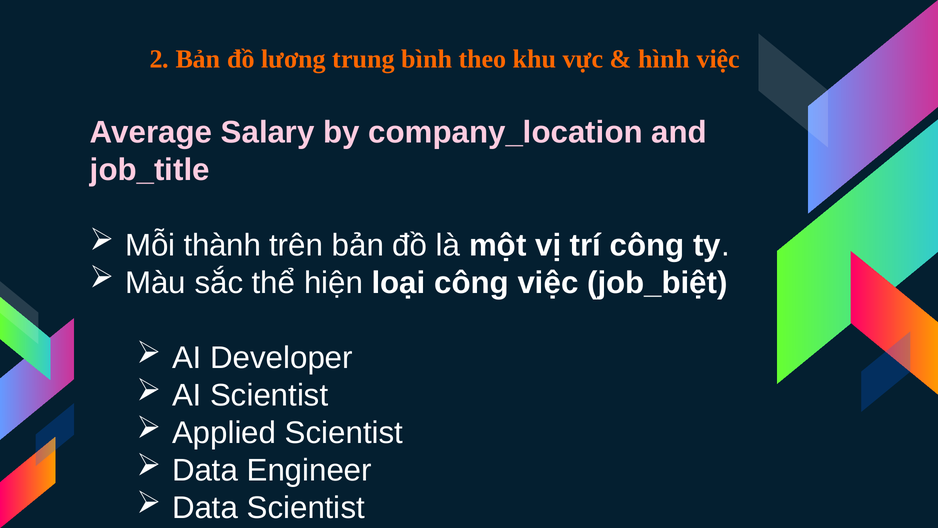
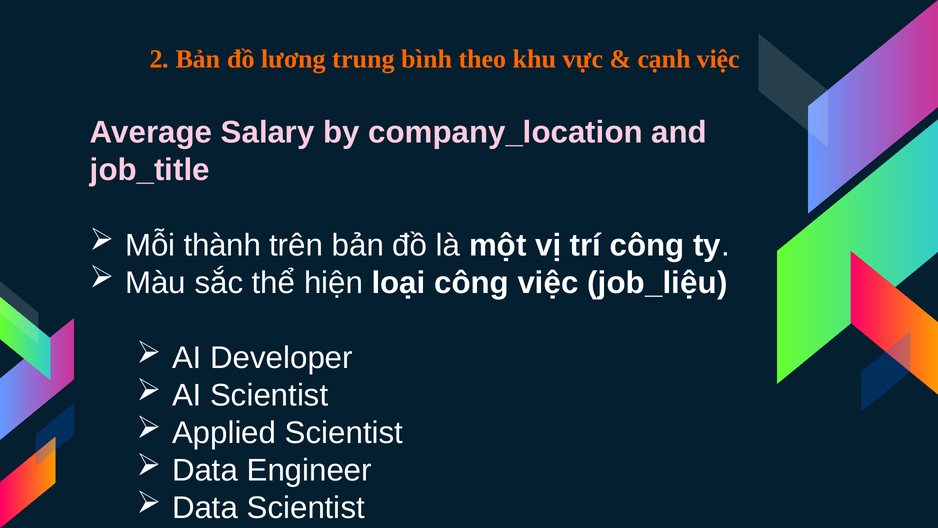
hình: hình -> cạnh
job_biệt: job_biệt -> job_liệu
